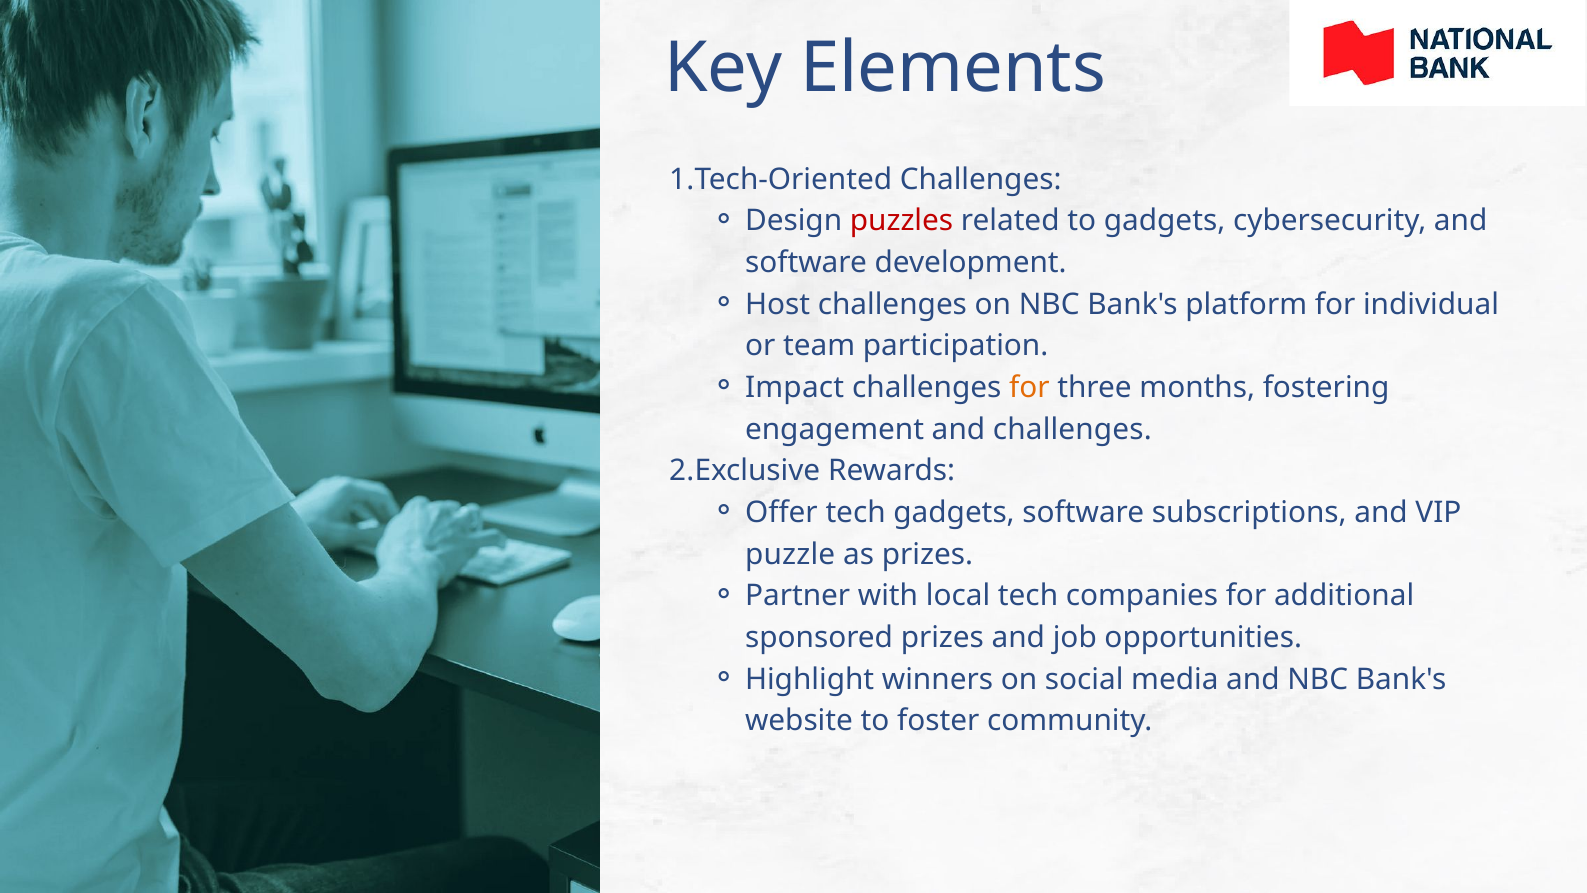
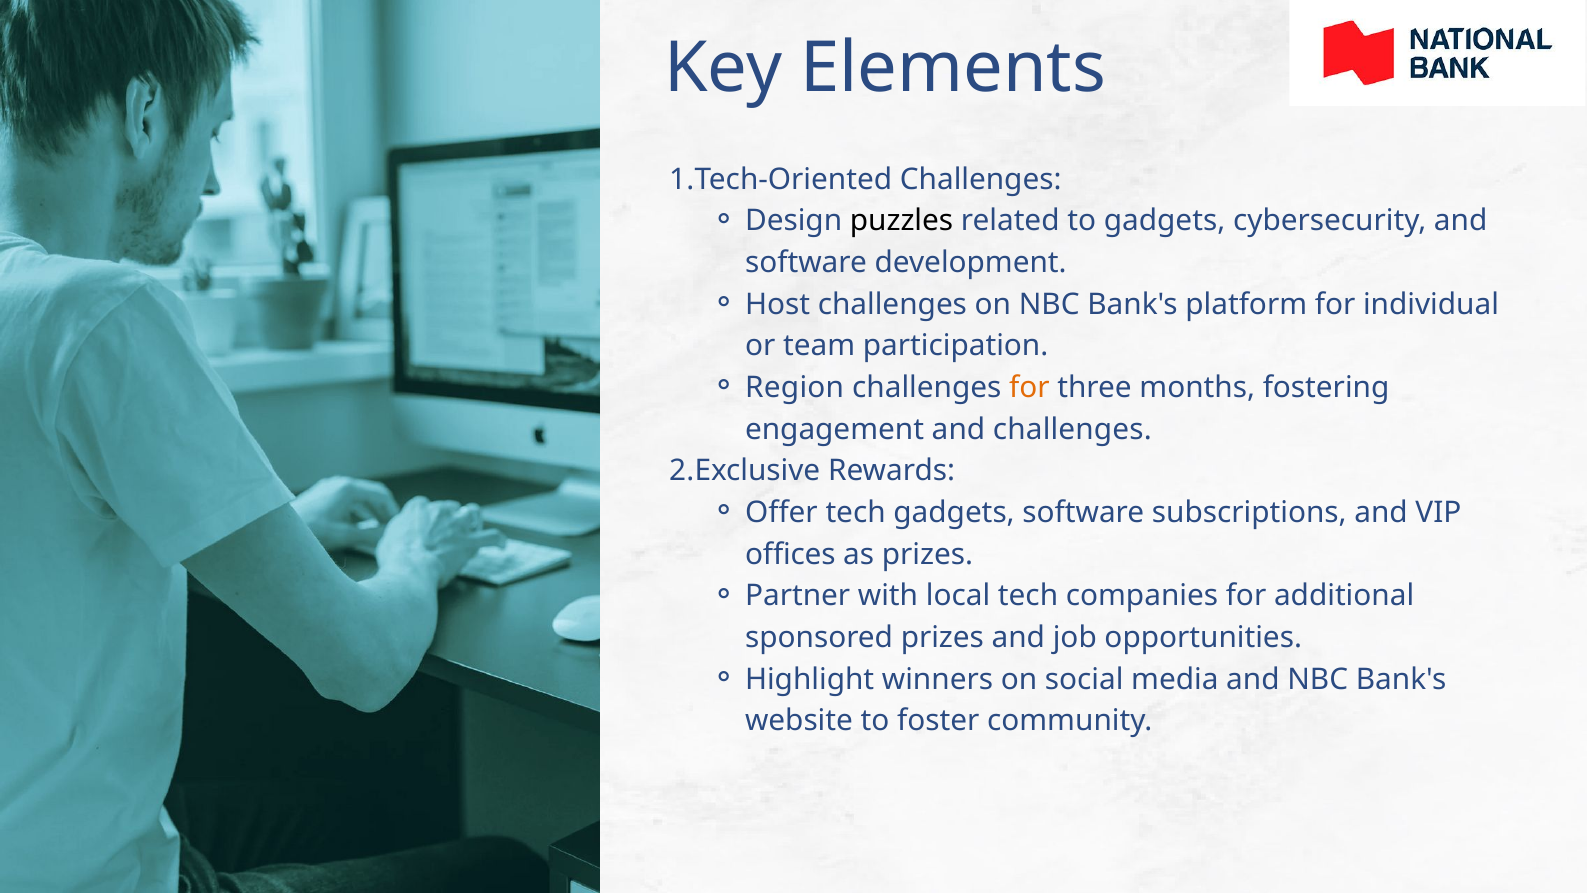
puzzles colour: red -> black
Impact: Impact -> Region
puzzle: puzzle -> offices
